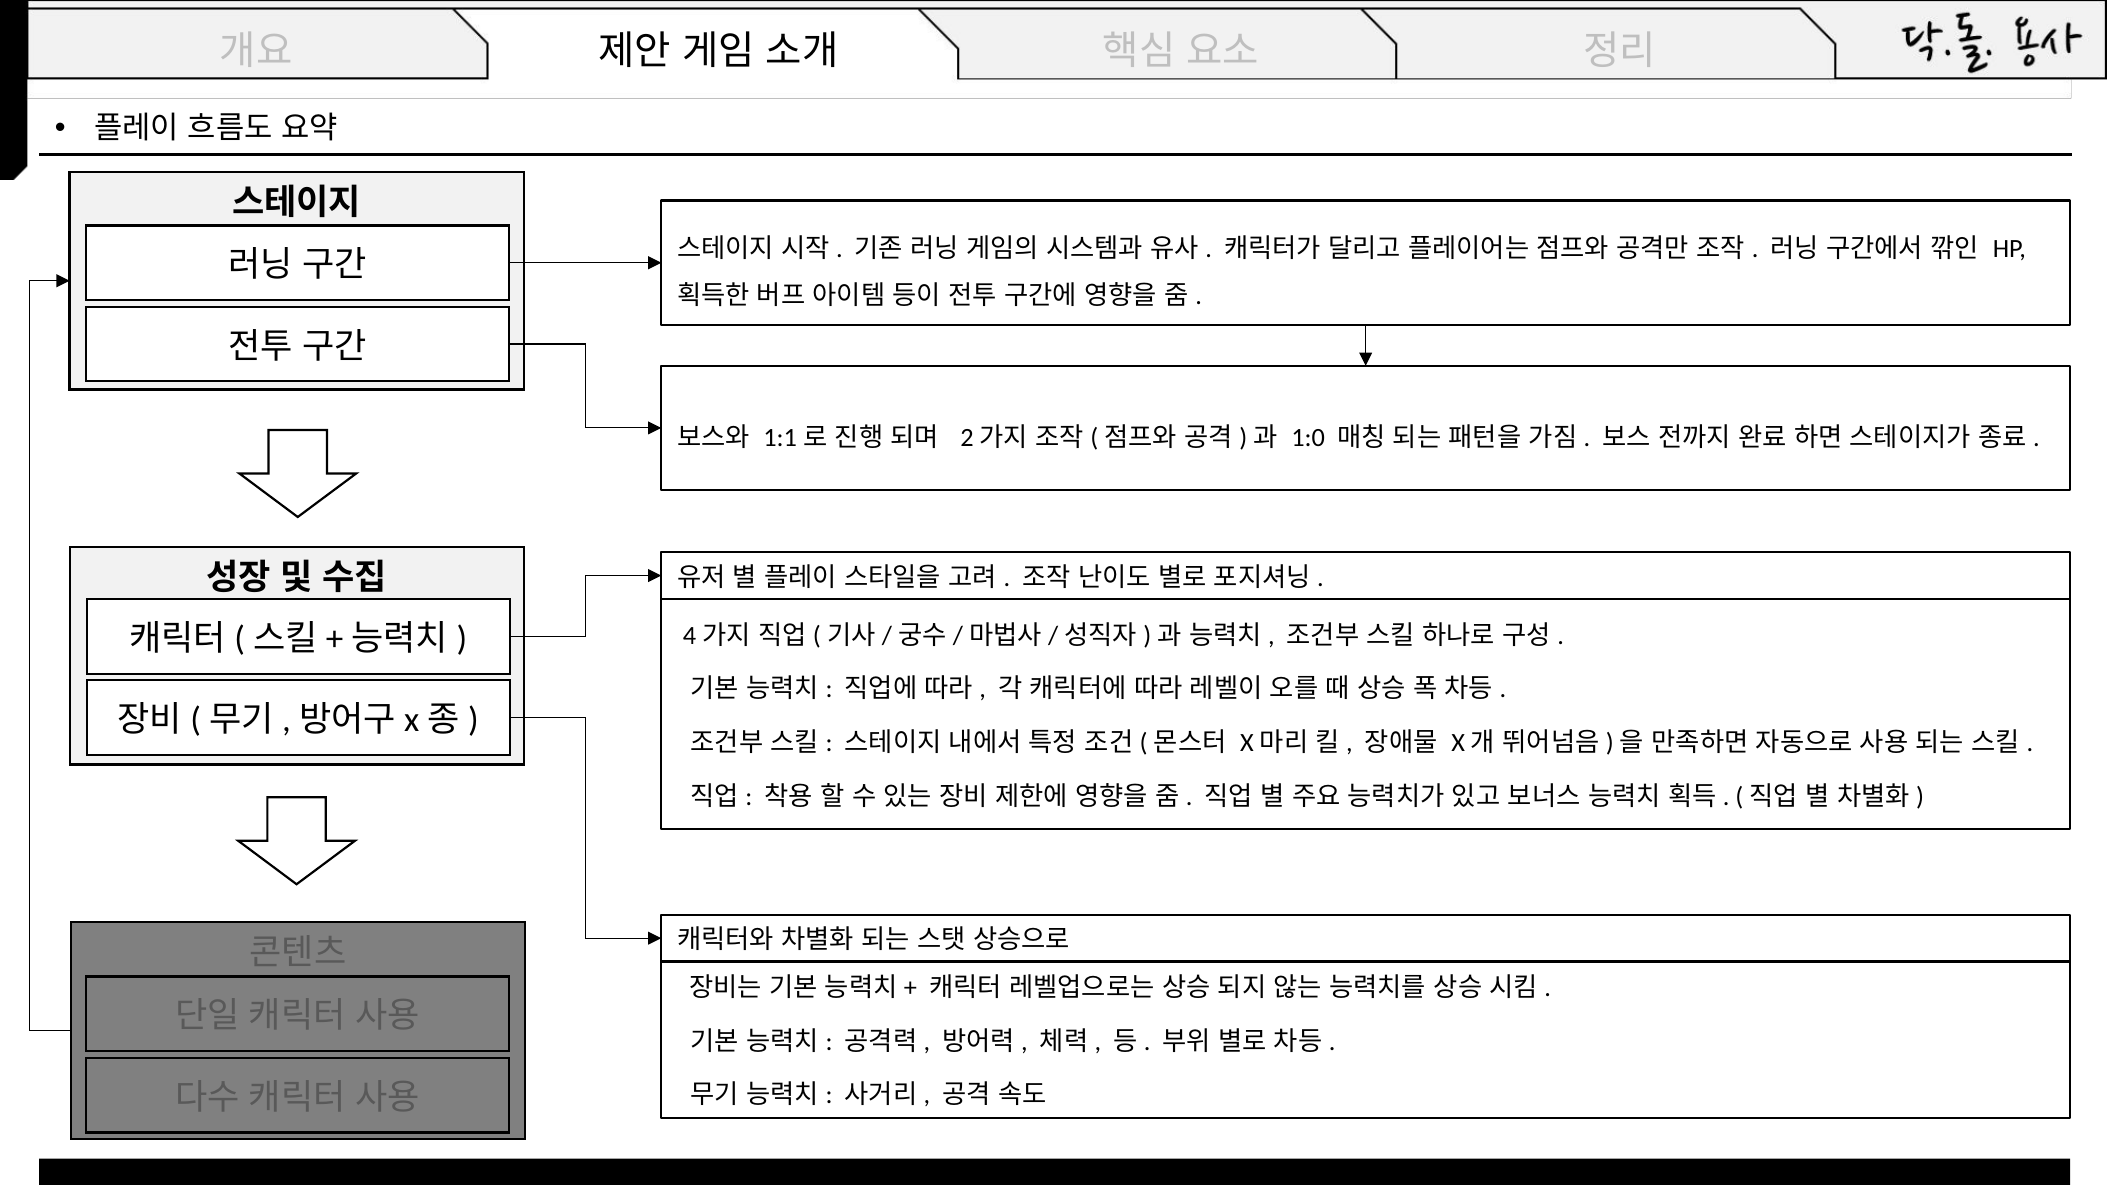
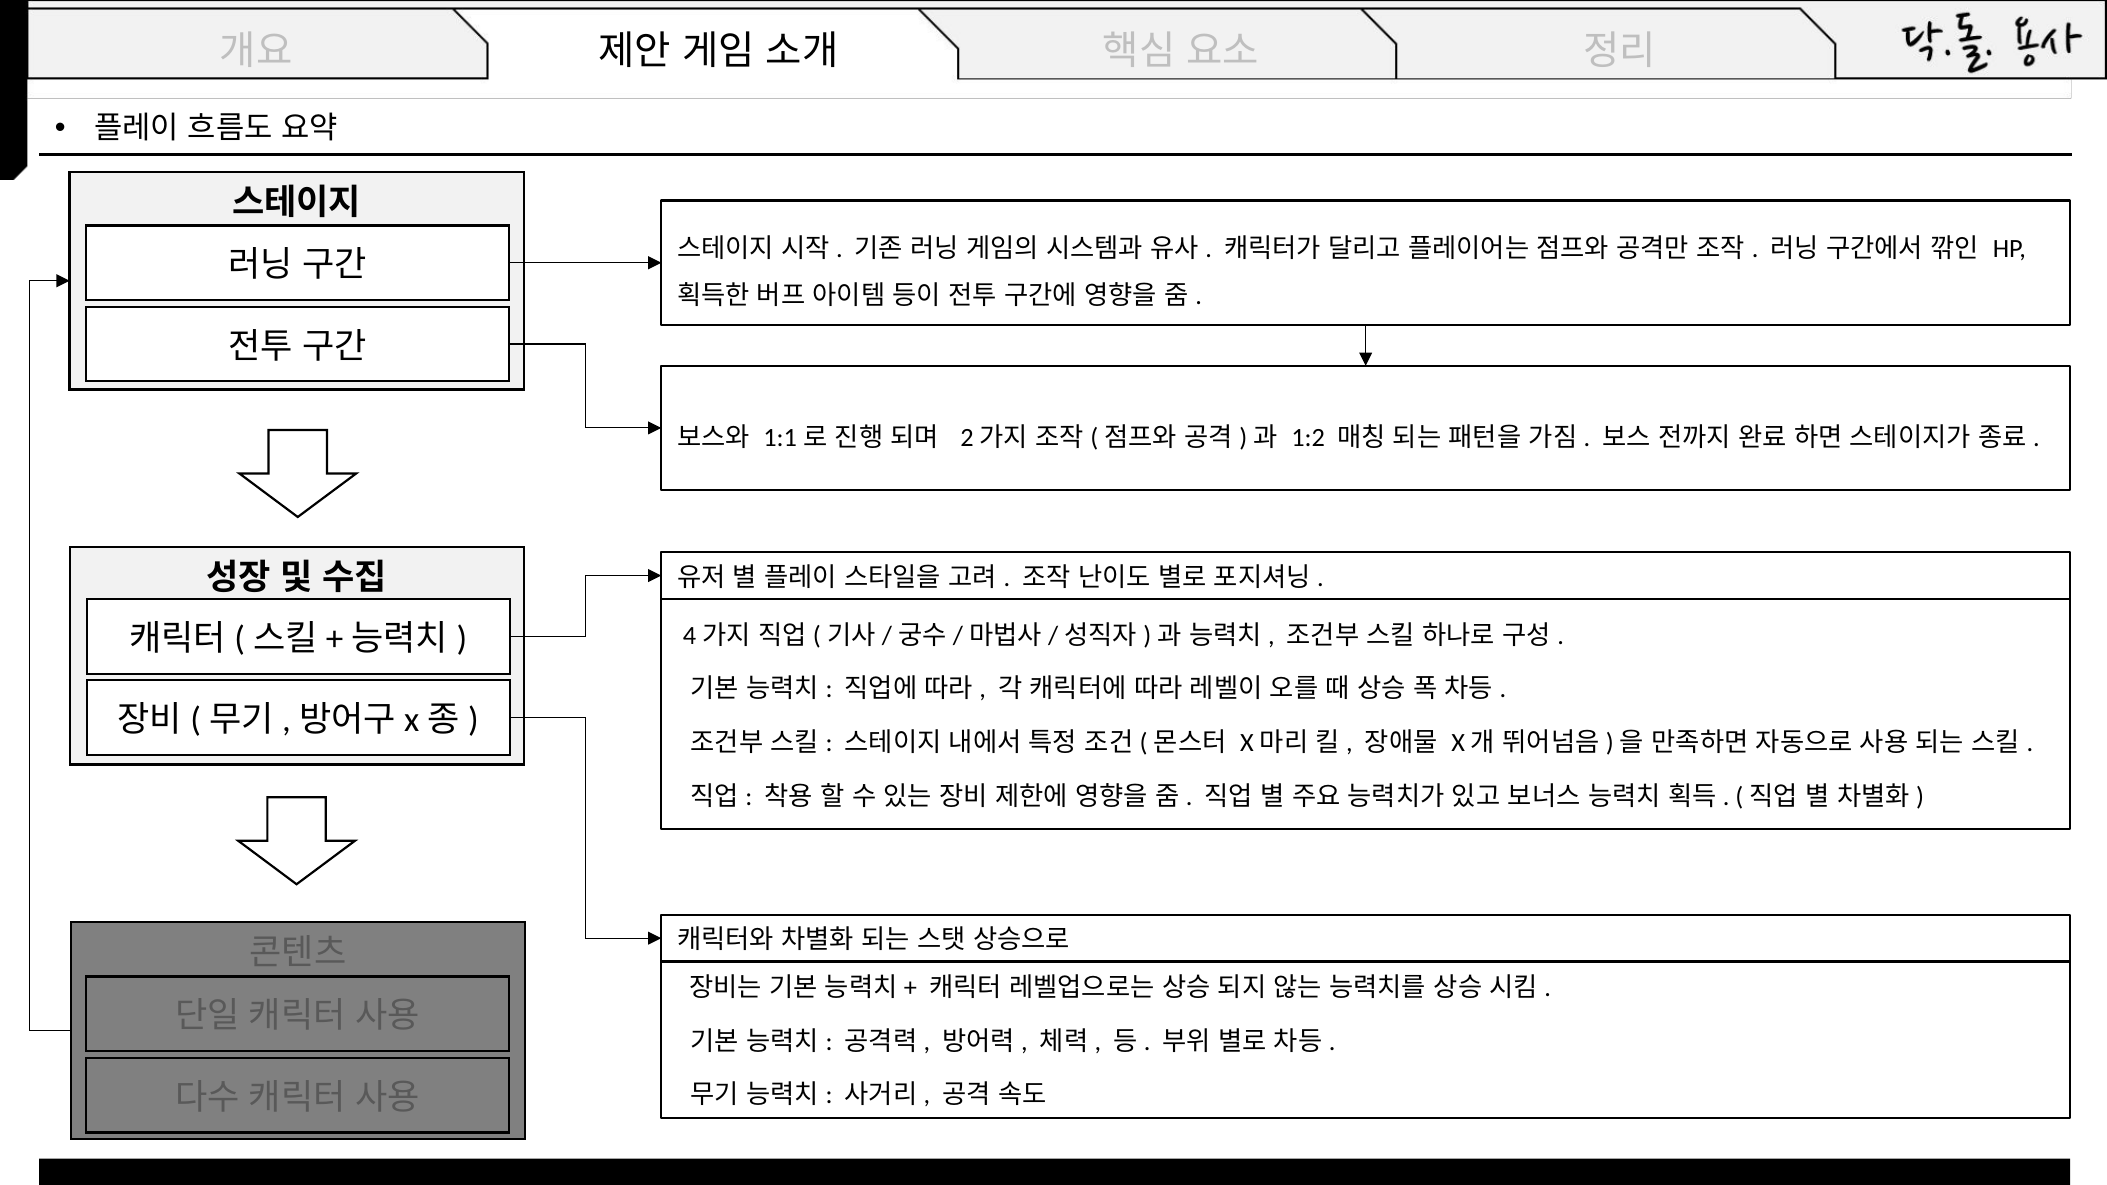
1:0: 1:0 -> 1:2
